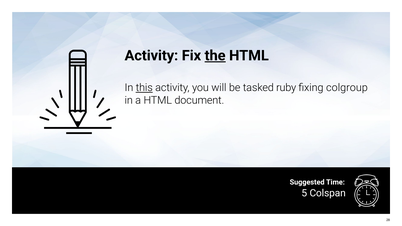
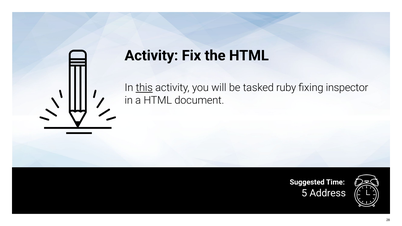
the underline: present -> none
colgroup: colgroup -> inspector
Colspan: Colspan -> Address
